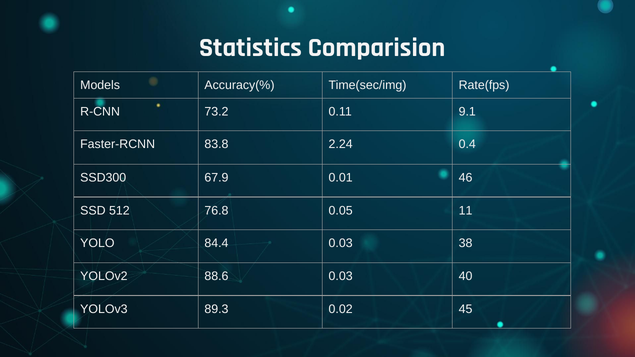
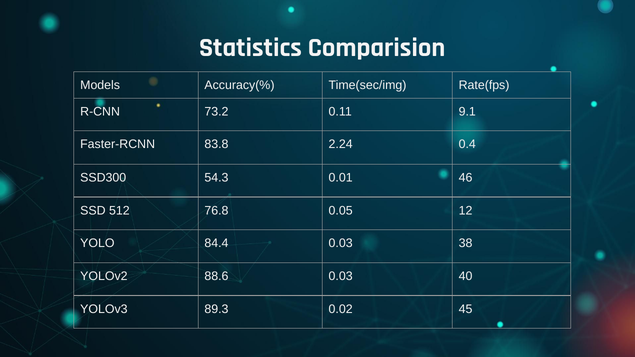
67.9: 67.9 -> 54.3
11: 11 -> 12
